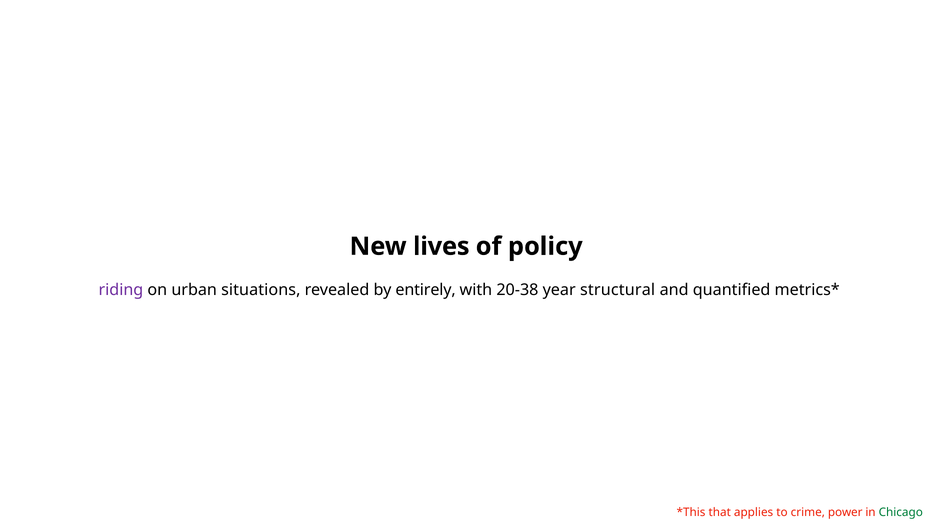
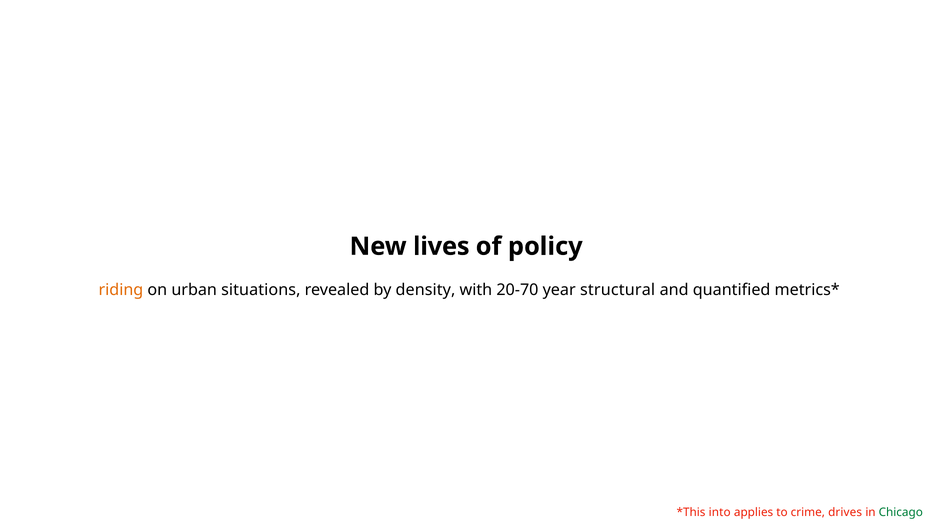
riding colour: purple -> orange
entirely: entirely -> density
20-38: 20-38 -> 20-70
that: that -> into
power: power -> drives
